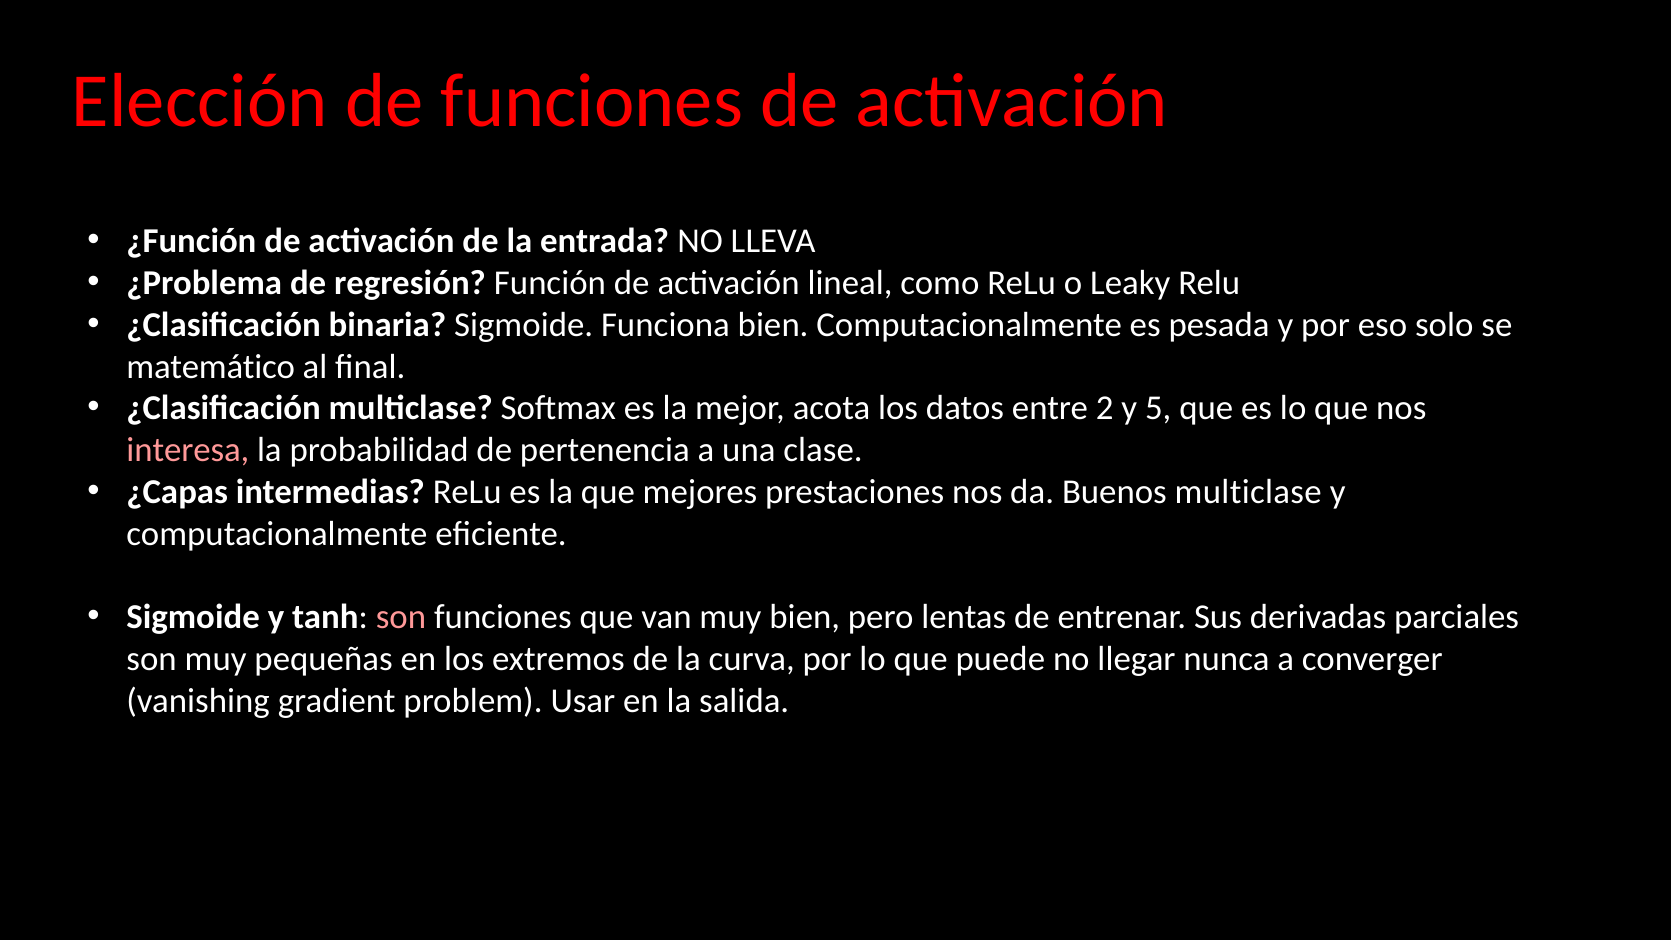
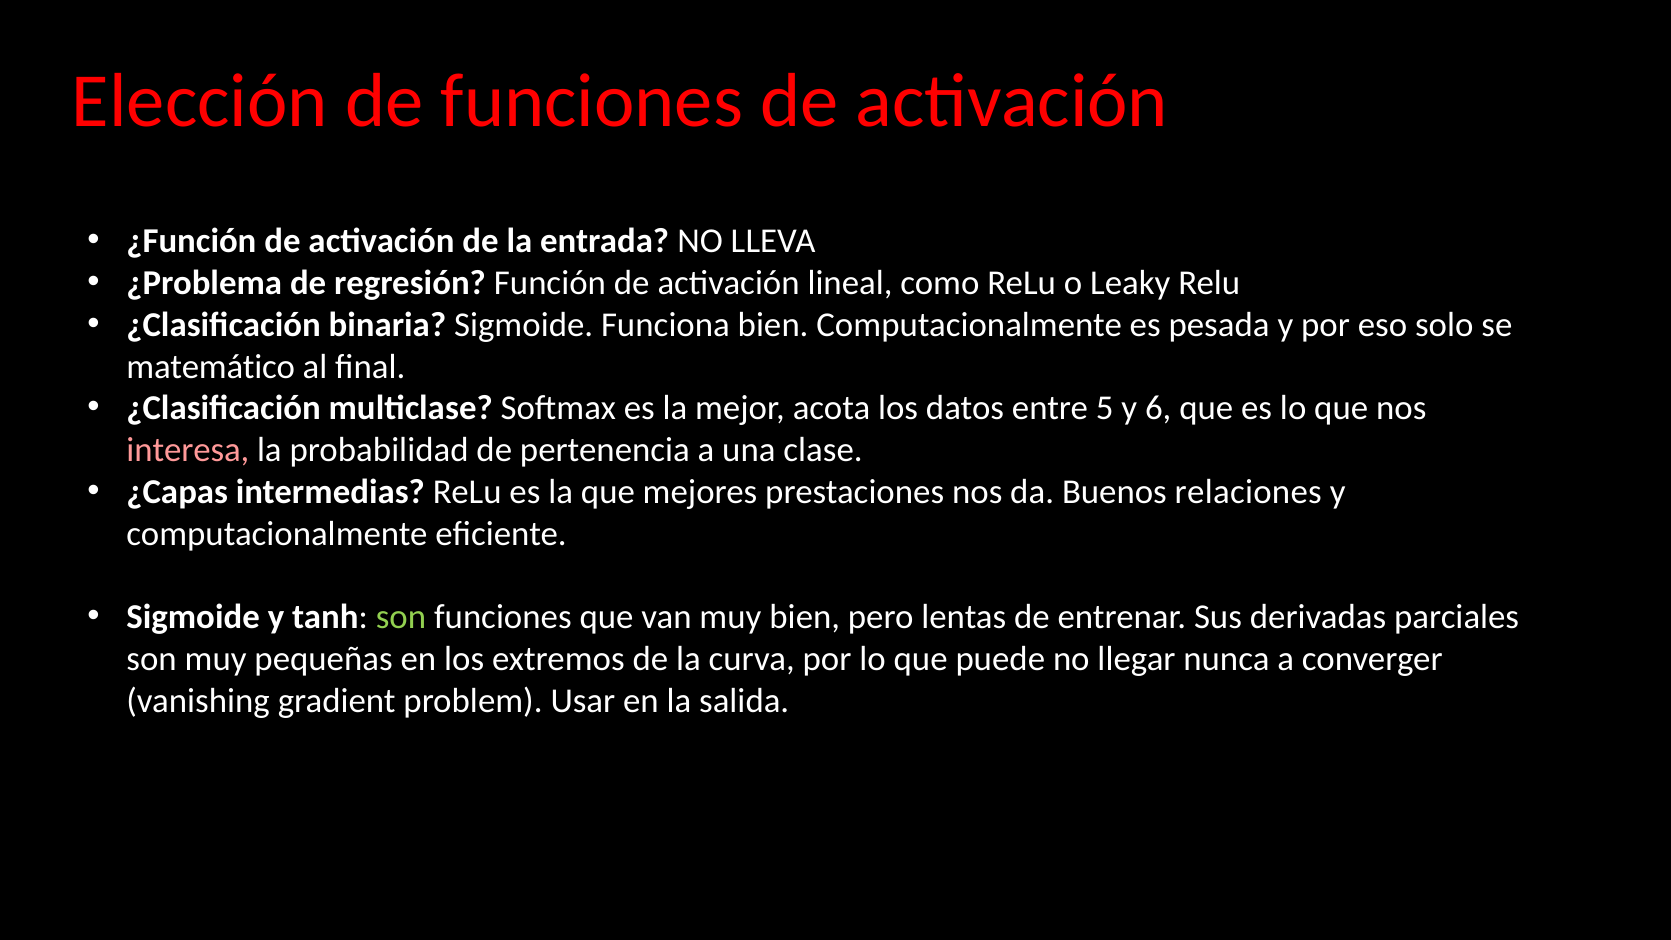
2: 2 -> 5
5: 5 -> 6
Buenos multiclase: multiclase -> relaciones
son at (401, 617) colour: pink -> light green
